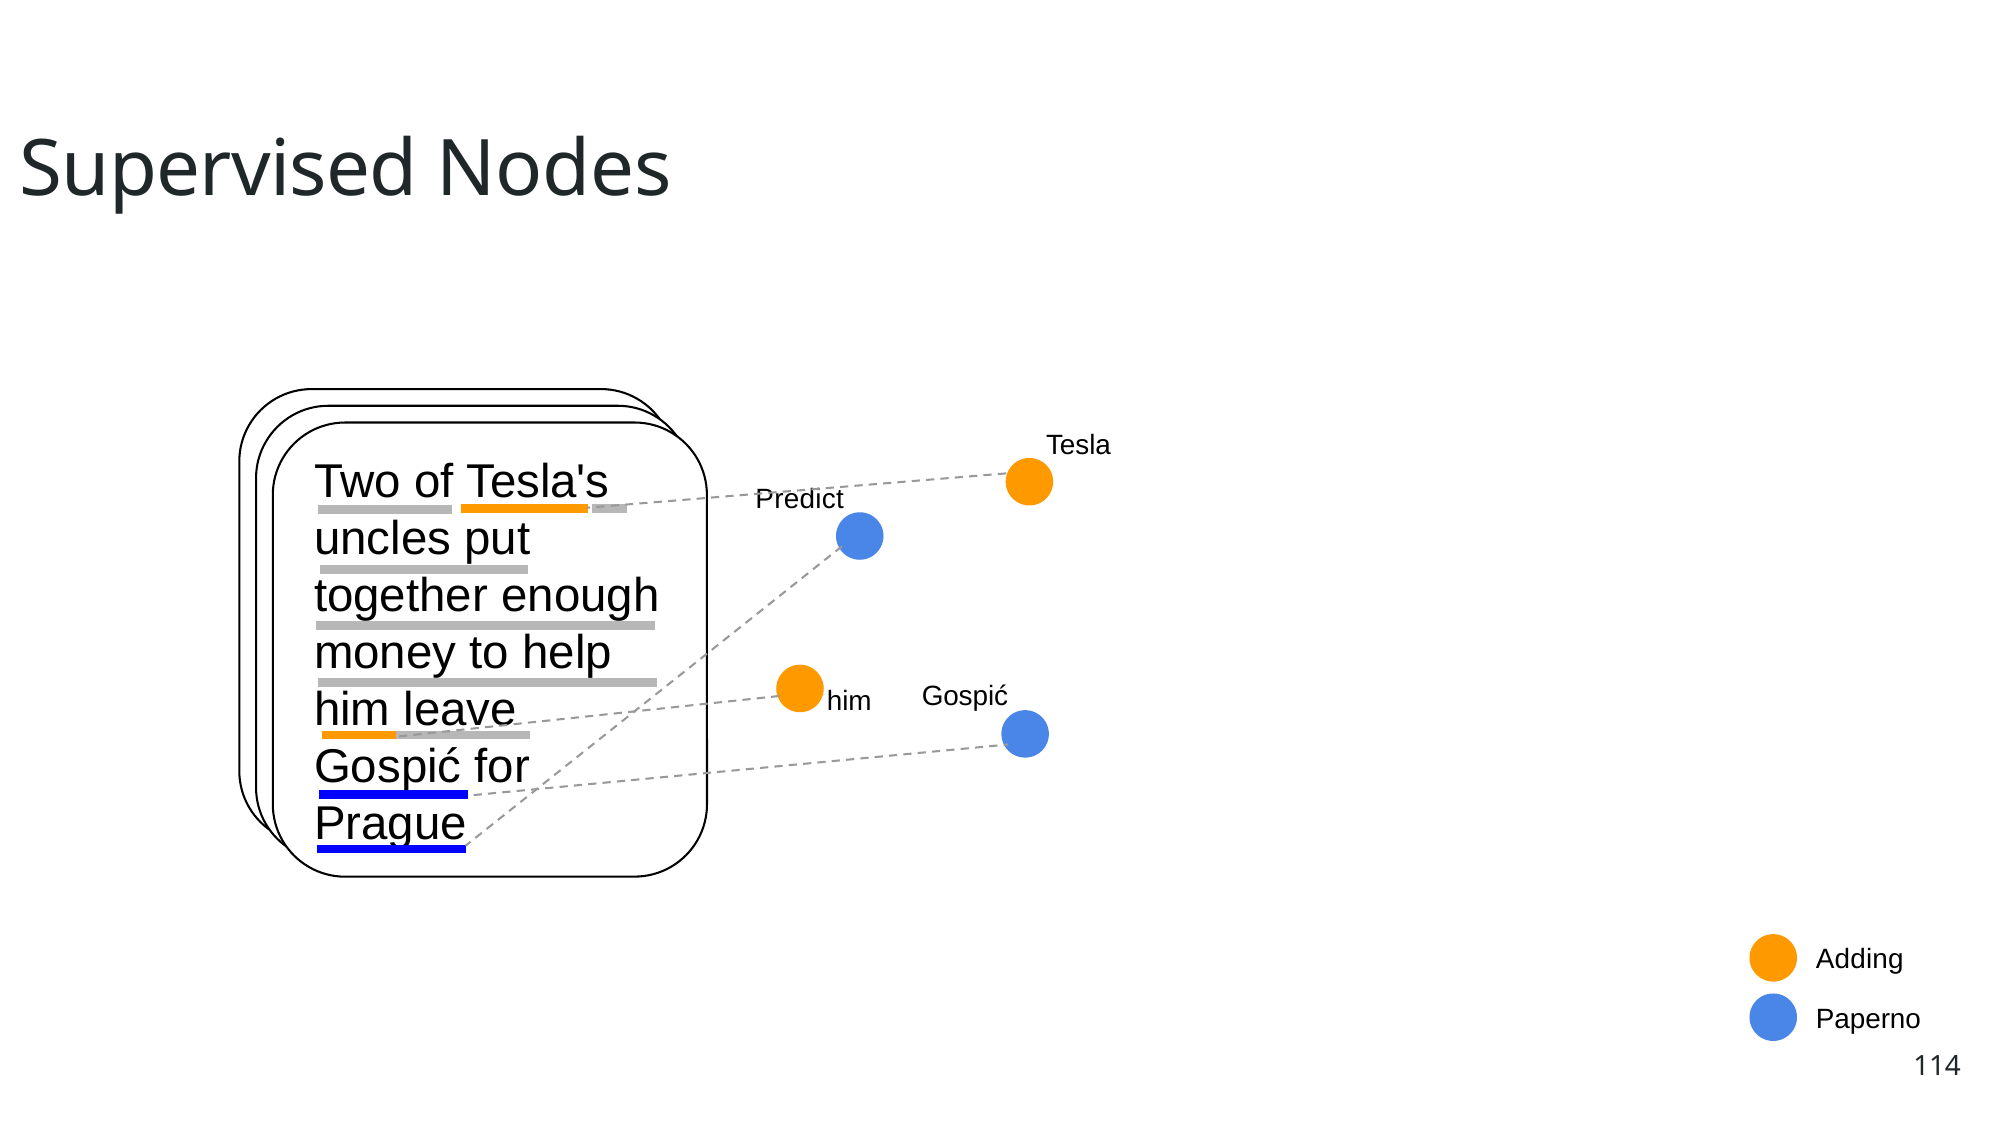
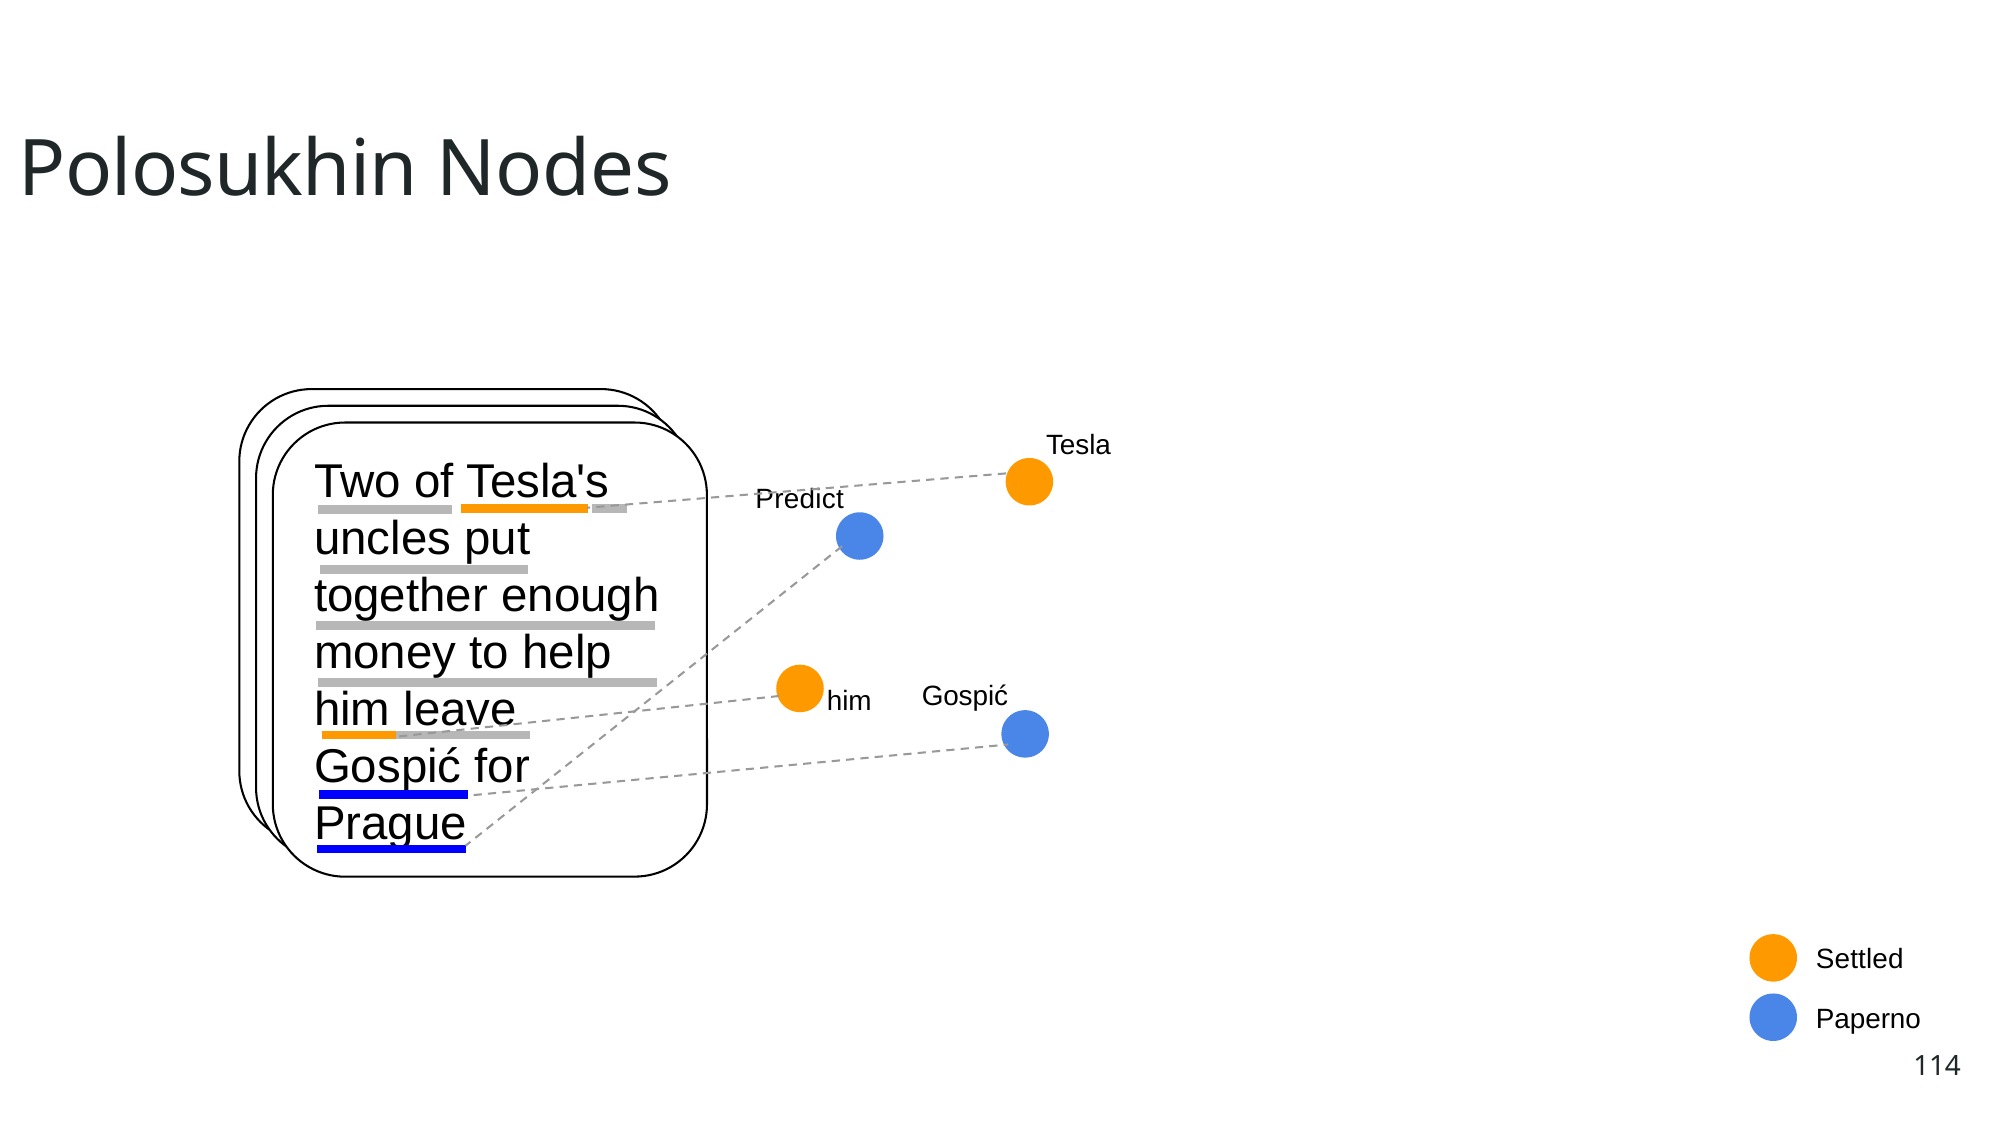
Supervised: Supervised -> Polosukhin
Adding: Adding -> Settled
